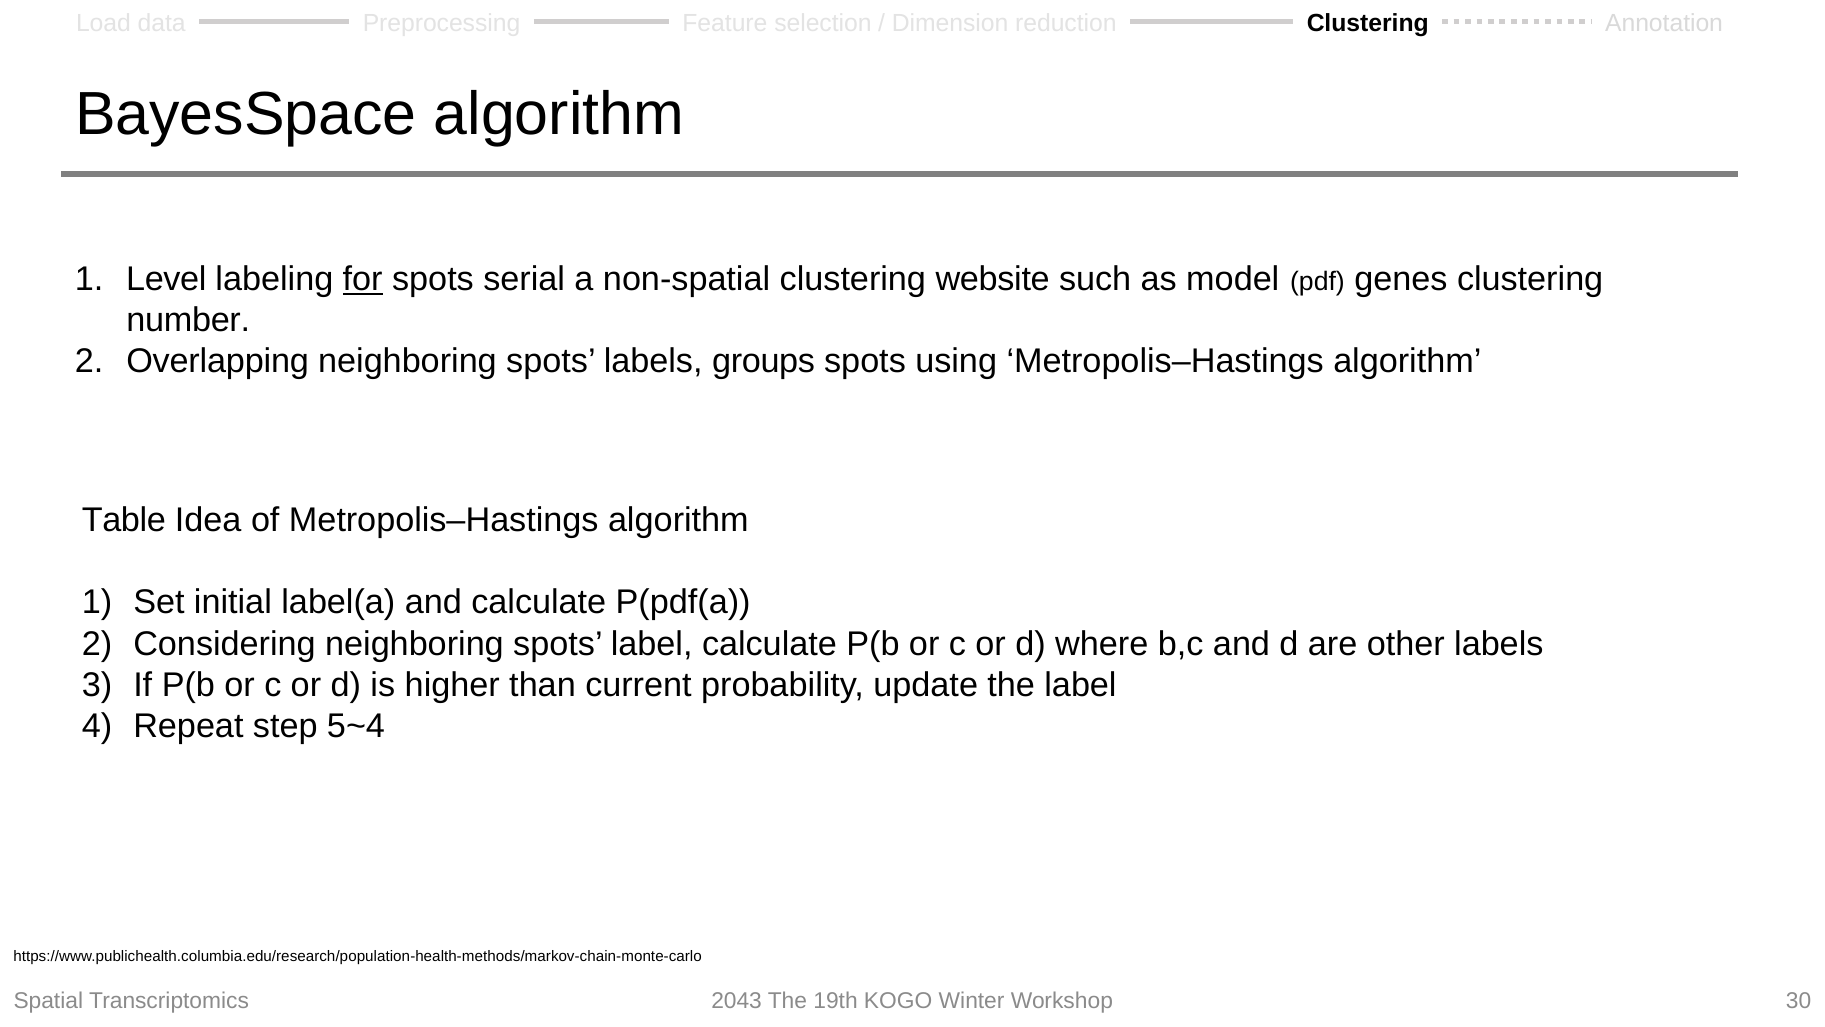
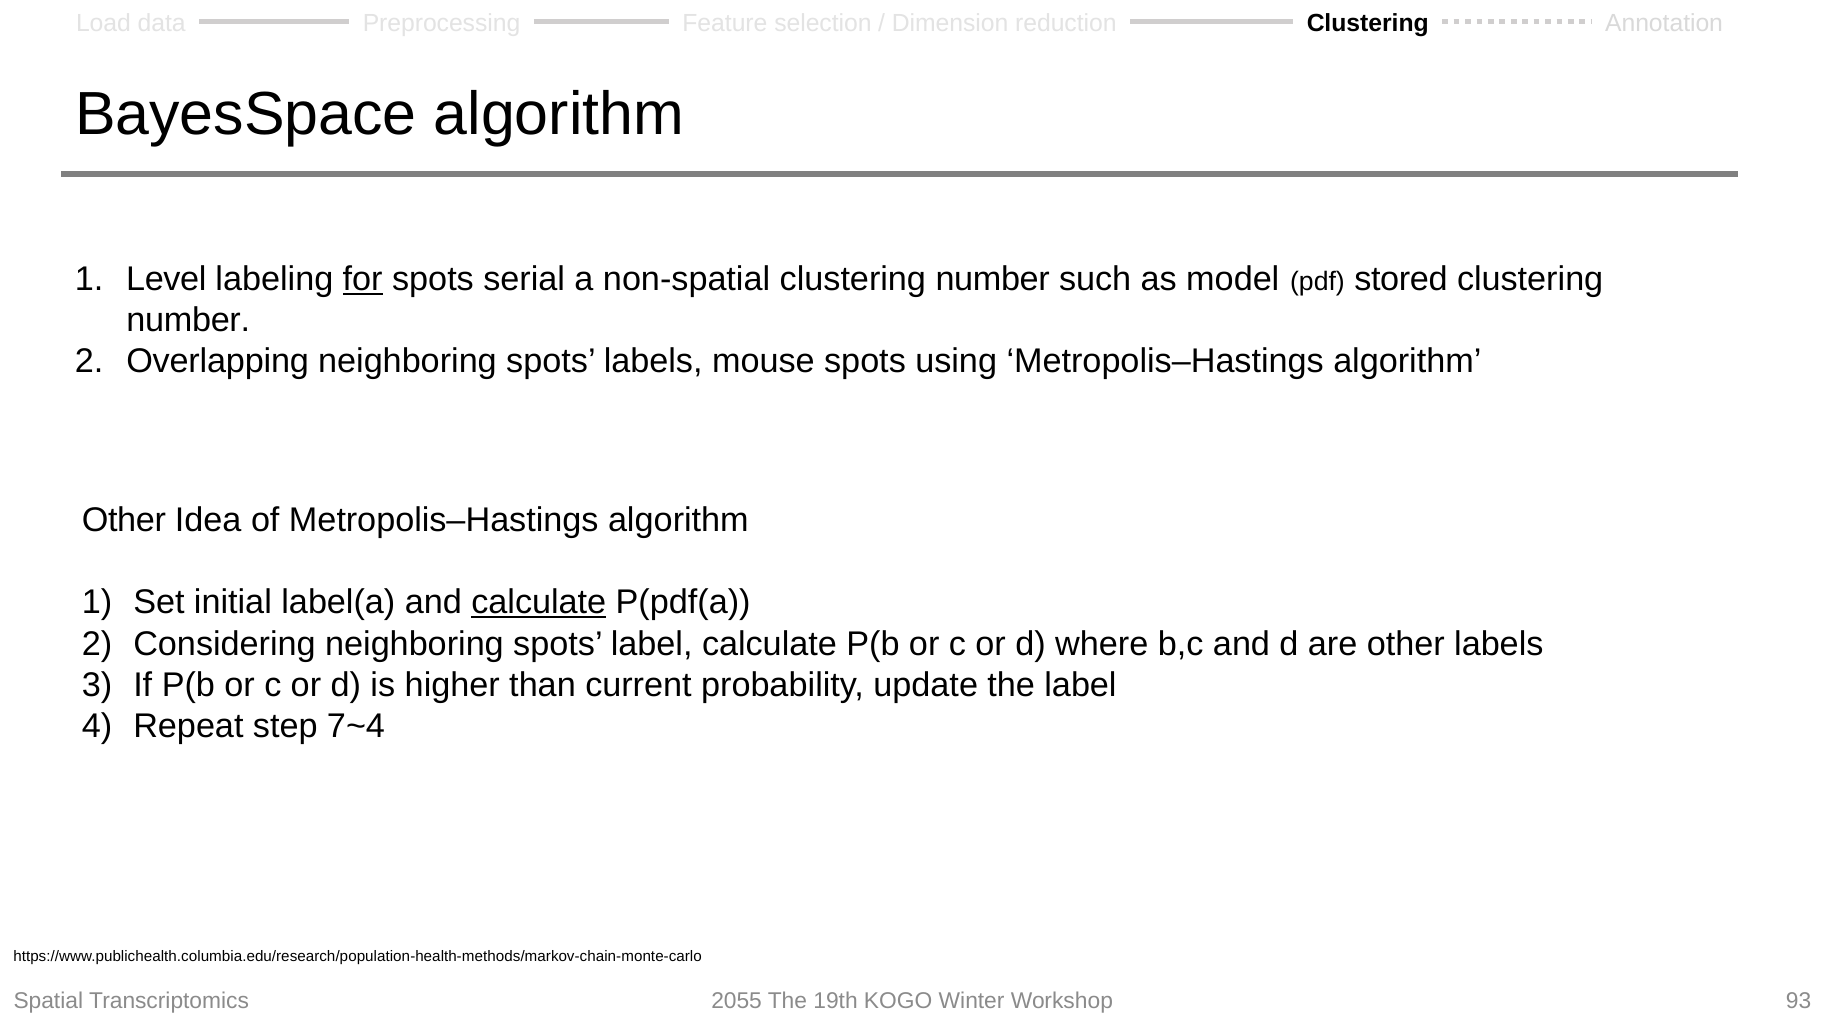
non-spatial clustering website: website -> number
genes: genes -> stored
groups: groups -> mouse
Table at (124, 520): Table -> Other
calculate at (539, 602) underline: none -> present
5~4: 5~4 -> 7~4
2043: 2043 -> 2055
30: 30 -> 93
